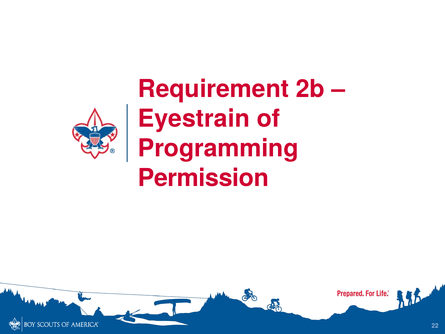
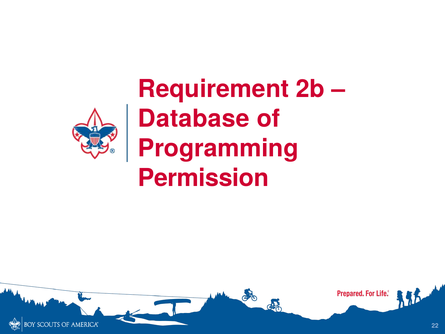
Eyestrain: Eyestrain -> Database
